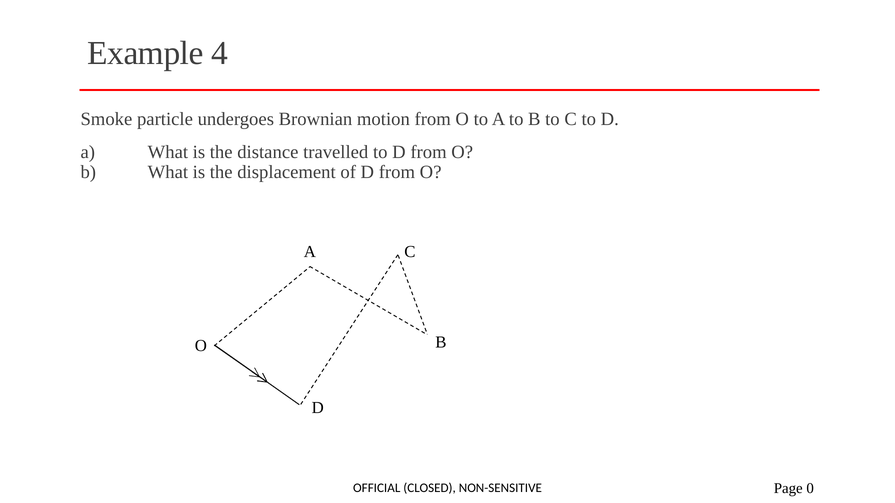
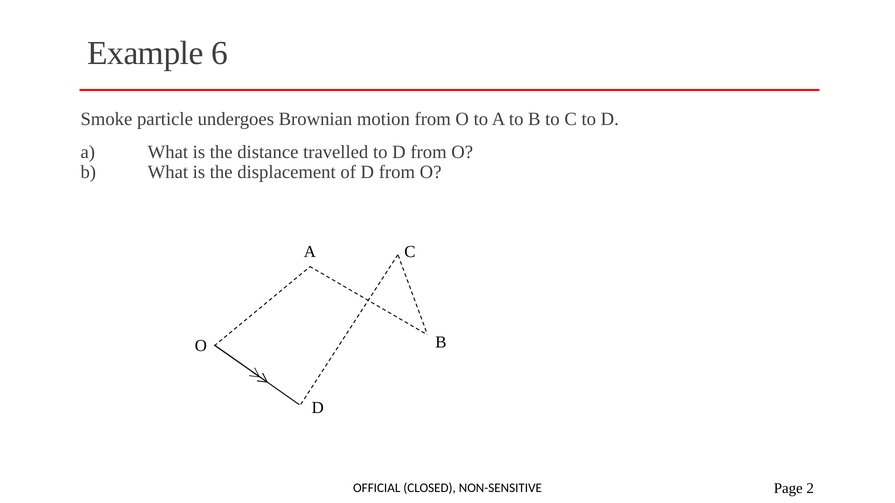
4: 4 -> 6
0: 0 -> 2
